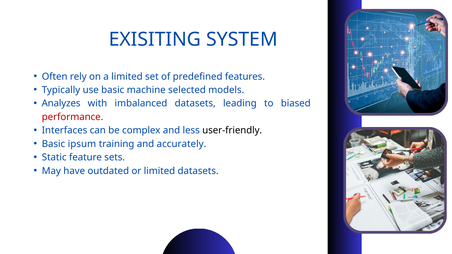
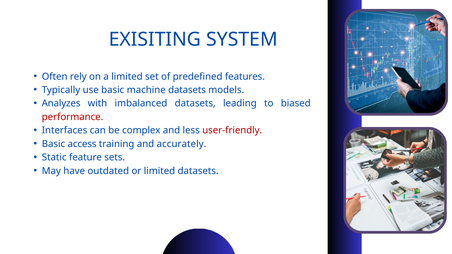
machine selected: selected -> datasets
user-friendly colour: black -> red
ipsum: ipsum -> access
